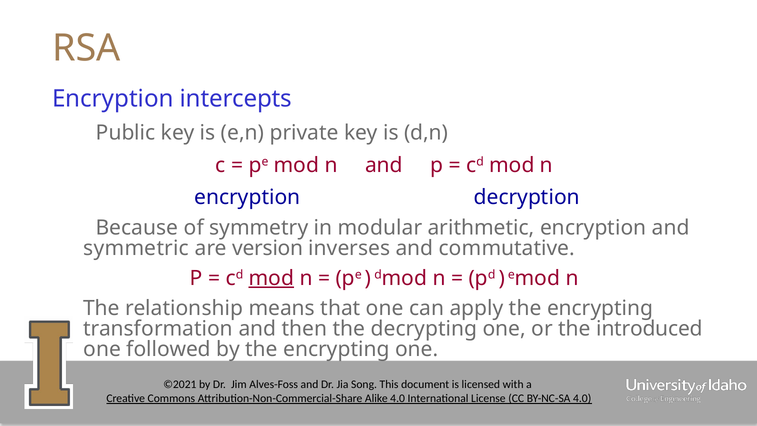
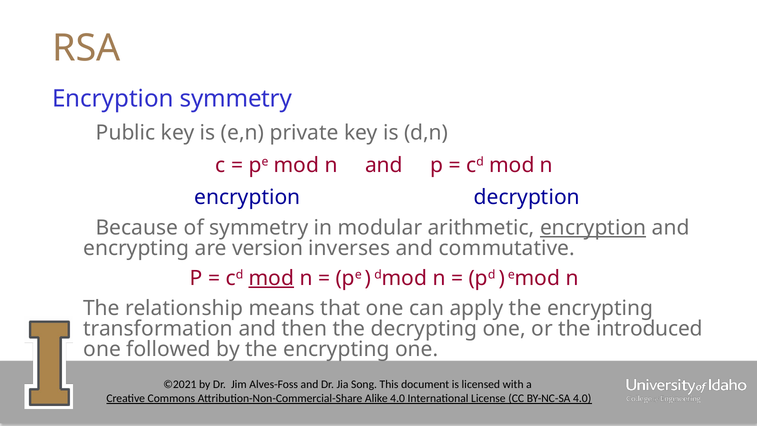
Encryption intercepts: intercepts -> symmetry
encryption at (593, 228) underline: none -> present
symmetric at (136, 248): symmetric -> encrypting
